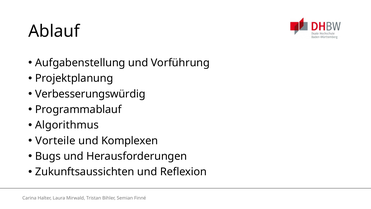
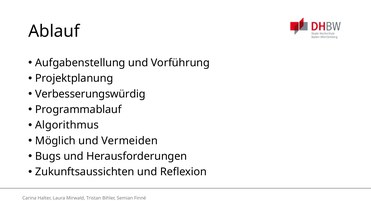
Vorteile: Vorteile -> Möglich
Komplexen: Komplexen -> Vermeiden
